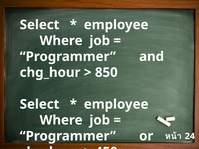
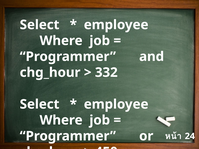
850: 850 -> 332
